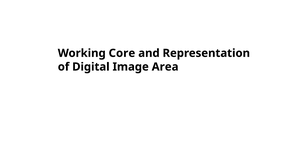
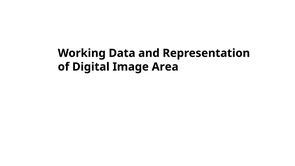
Core: Core -> Data
